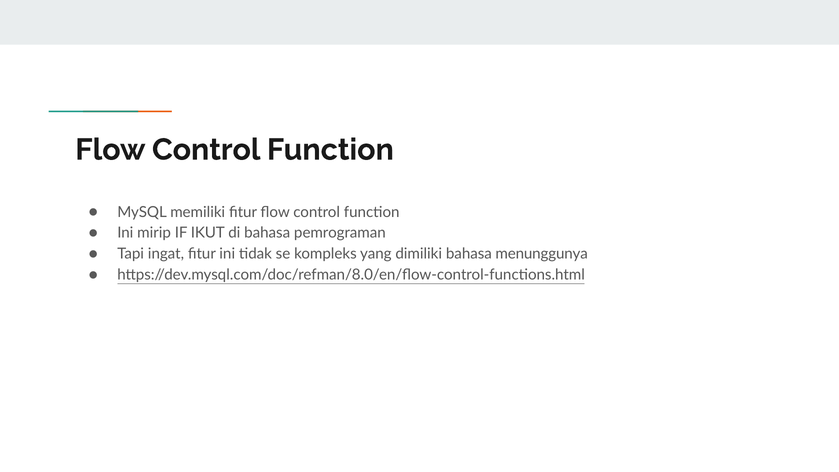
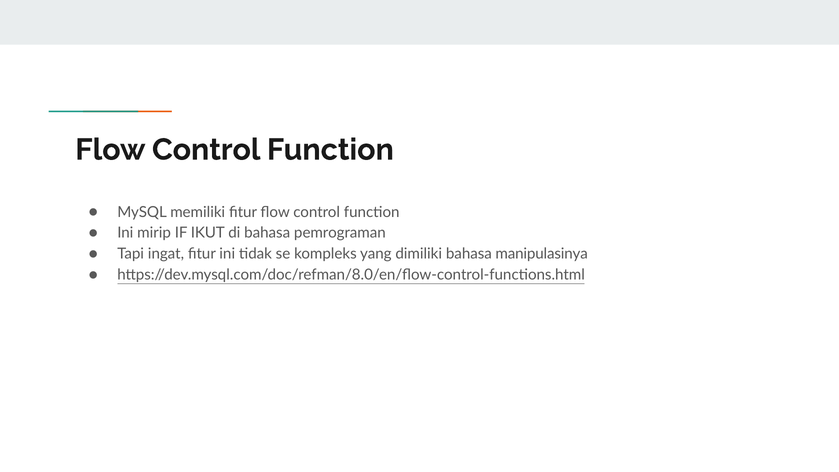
menunggunya: menunggunya -> manipulasinya
